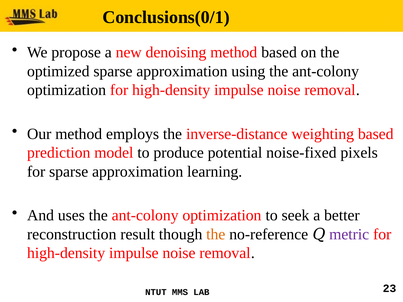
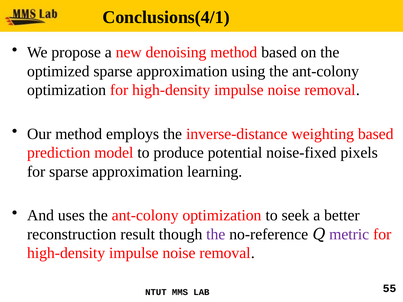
Conclusions(0/1: Conclusions(0/1 -> Conclusions(4/1
the at (216, 234) colour: orange -> purple
23: 23 -> 55
